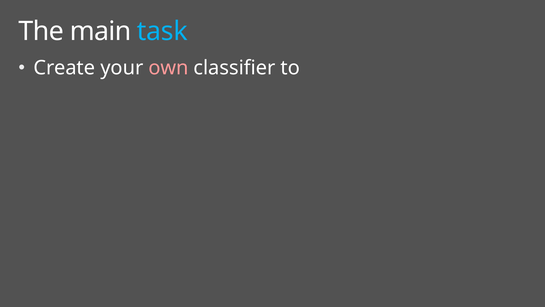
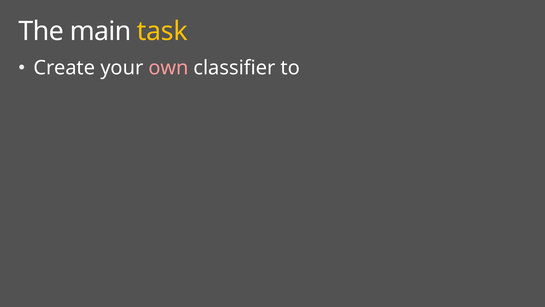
task colour: light blue -> yellow
